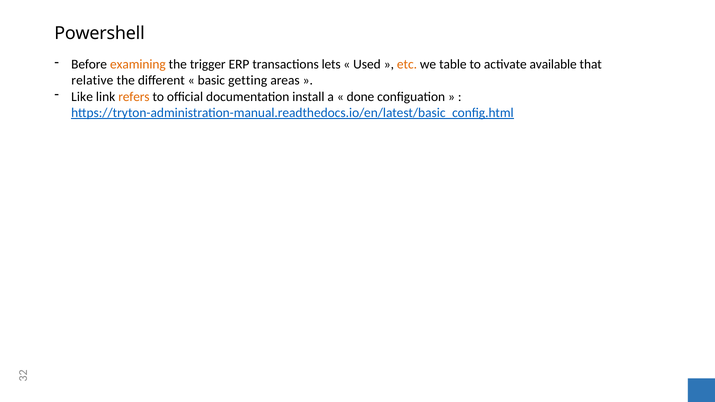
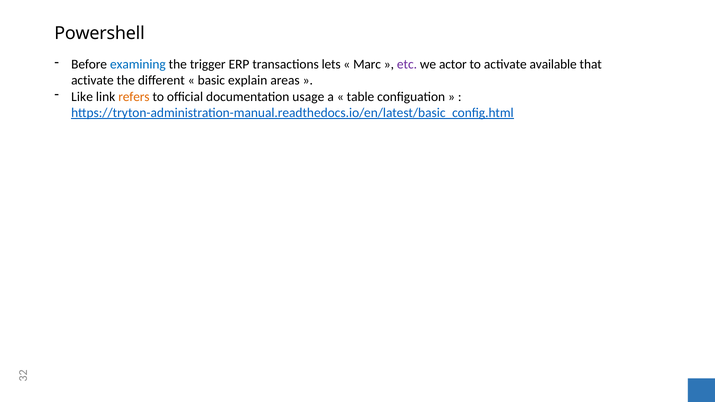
examining colour: orange -> blue
Used: Used -> Marc
etc colour: orange -> purple
table: table -> actor
relative at (92, 81): relative -> activate
getting: getting -> explain
install: install -> usage
done: done -> table
